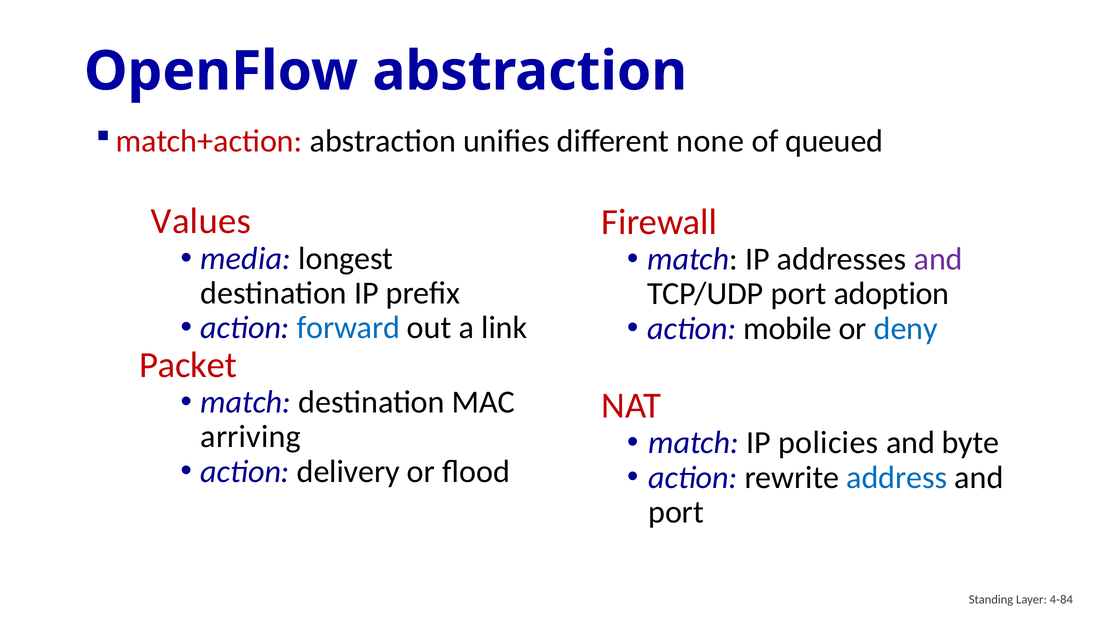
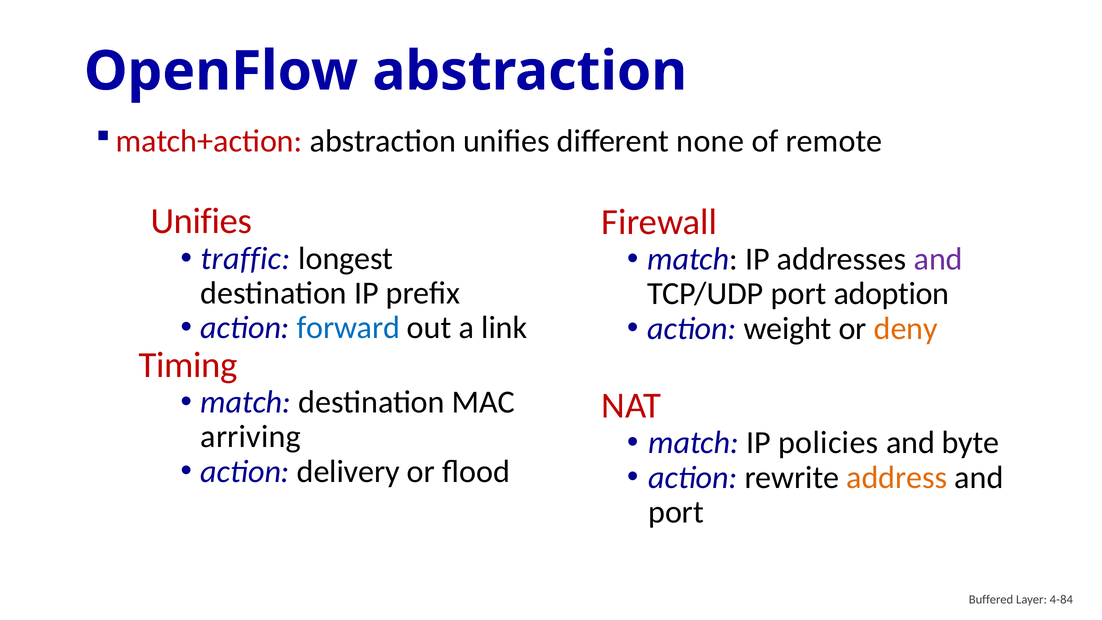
queued: queued -> remote
Values at (201, 221): Values -> Unifies
media: media -> traffic
mobile: mobile -> weight
deny colour: blue -> orange
Packet: Packet -> Timing
address colour: blue -> orange
Standing: Standing -> Buffered
